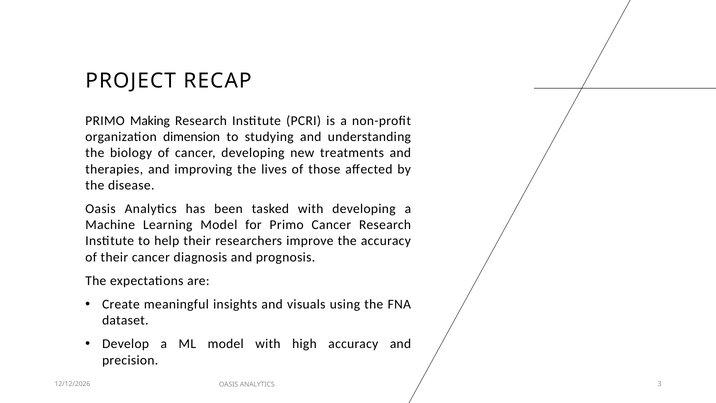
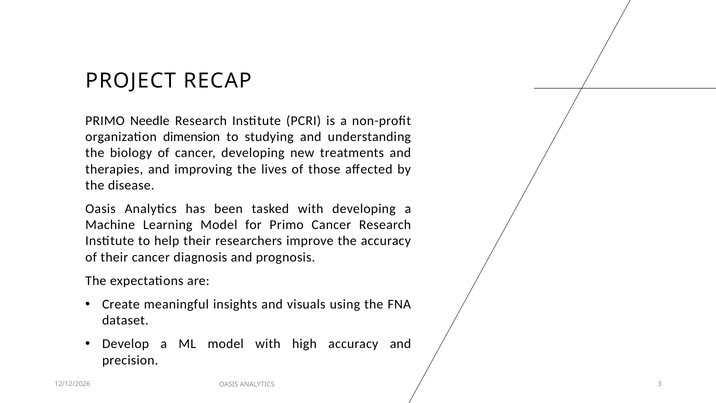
Making: Making -> Needle
